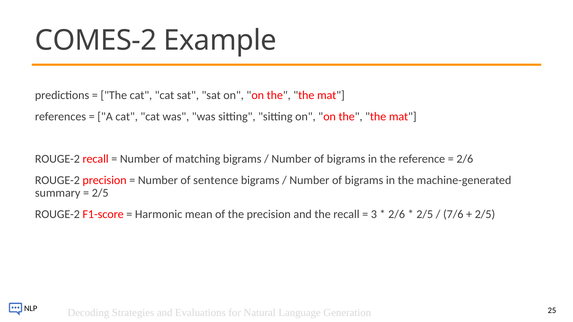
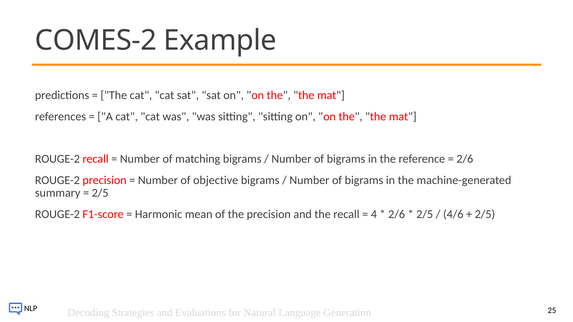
sentence: sentence -> objective
3: 3 -> 4
7/6: 7/6 -> 4/6
